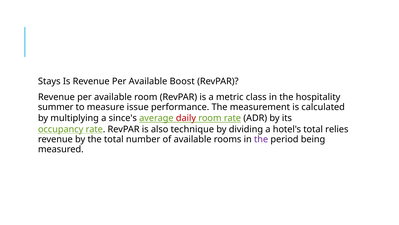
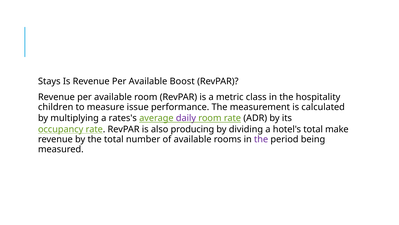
summer: summer -> children
since's: since's -> rates's
daily colour: red -> purple
technique: technique -> producing
relies: relies -> make
